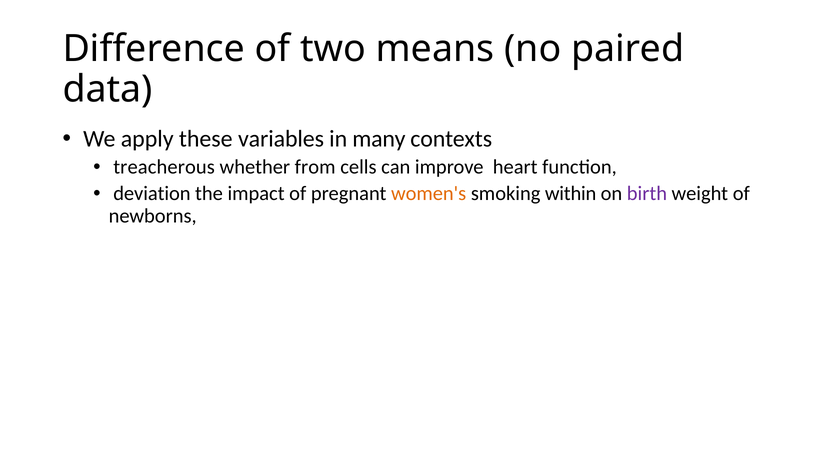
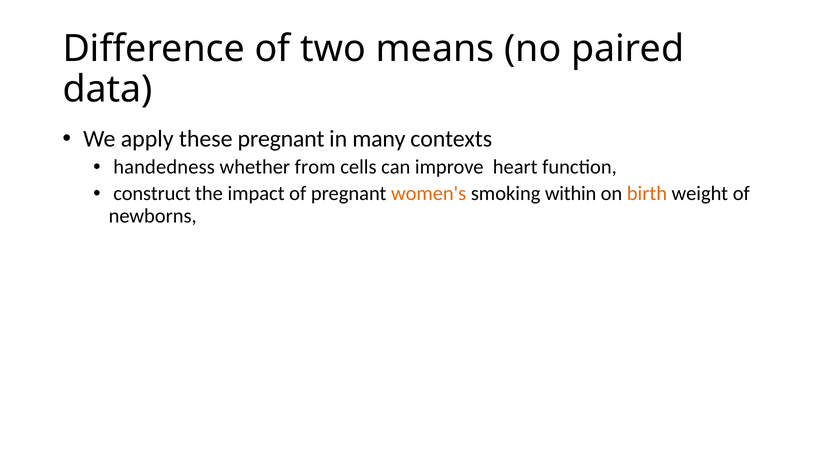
these variables: variables -> pregnant
treacherous: treacherous -> handedness
deviation: deviation -> construct
birth colour: purple -> orange
